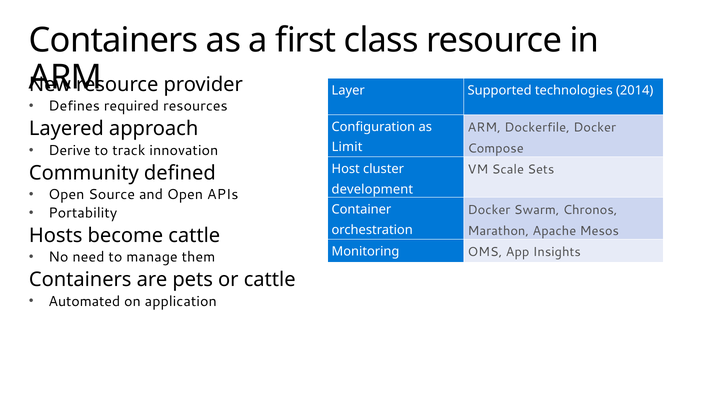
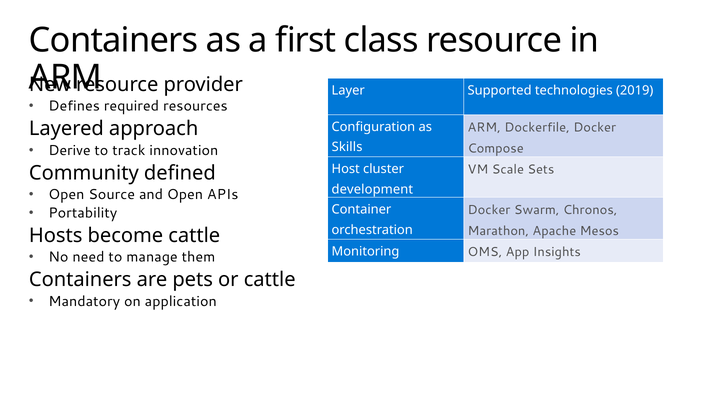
2014: 2014 -> 2019
Limit: Limit -> Skills
Automated: Automated -> Mandatory
